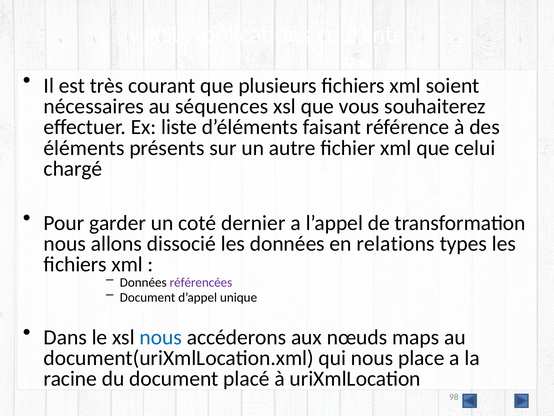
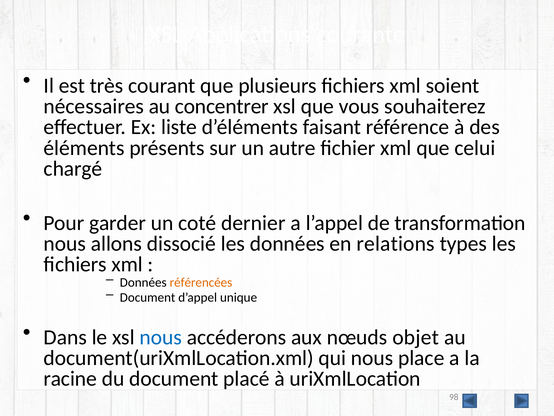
séquences: séquences -> concentrer
référencées colour: purple -> orange
maps: maps -> objet
